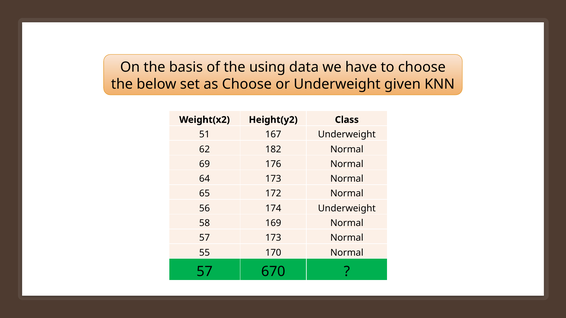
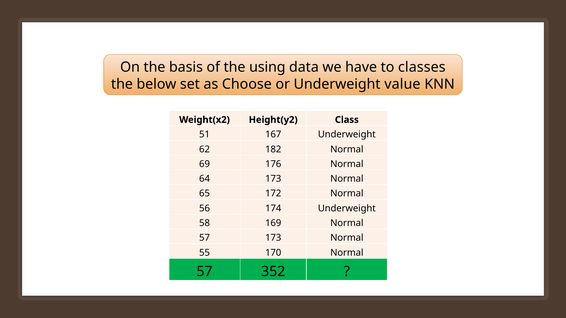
to choose: choose -> classes
given: given -> value
670: 670 -> 352
